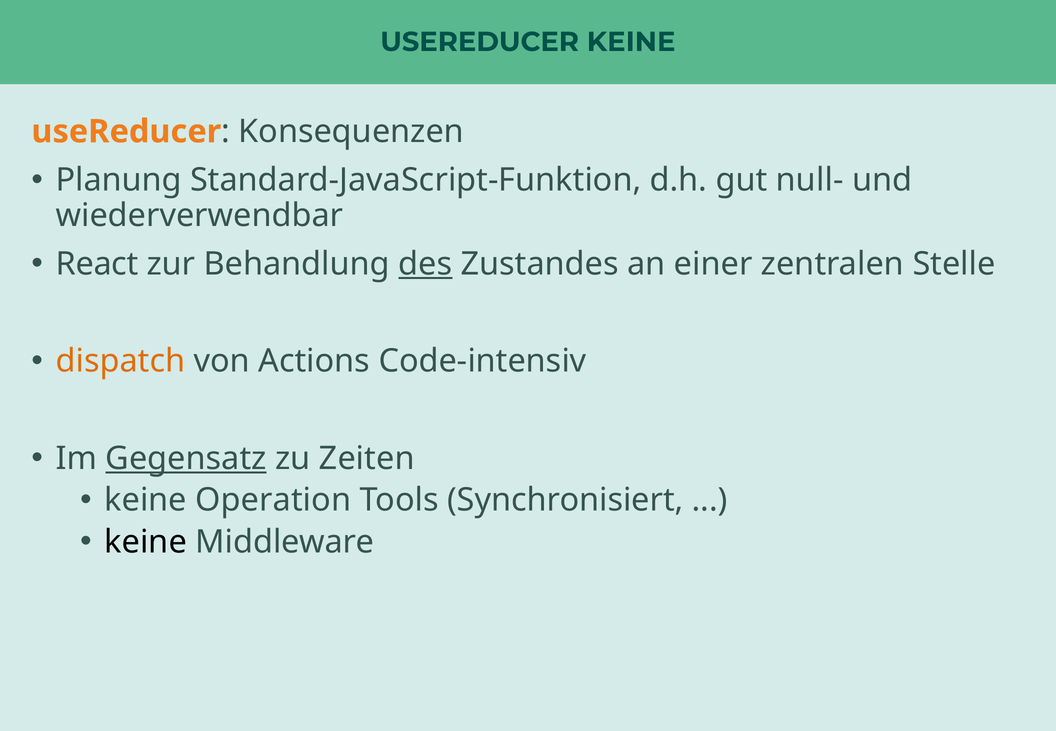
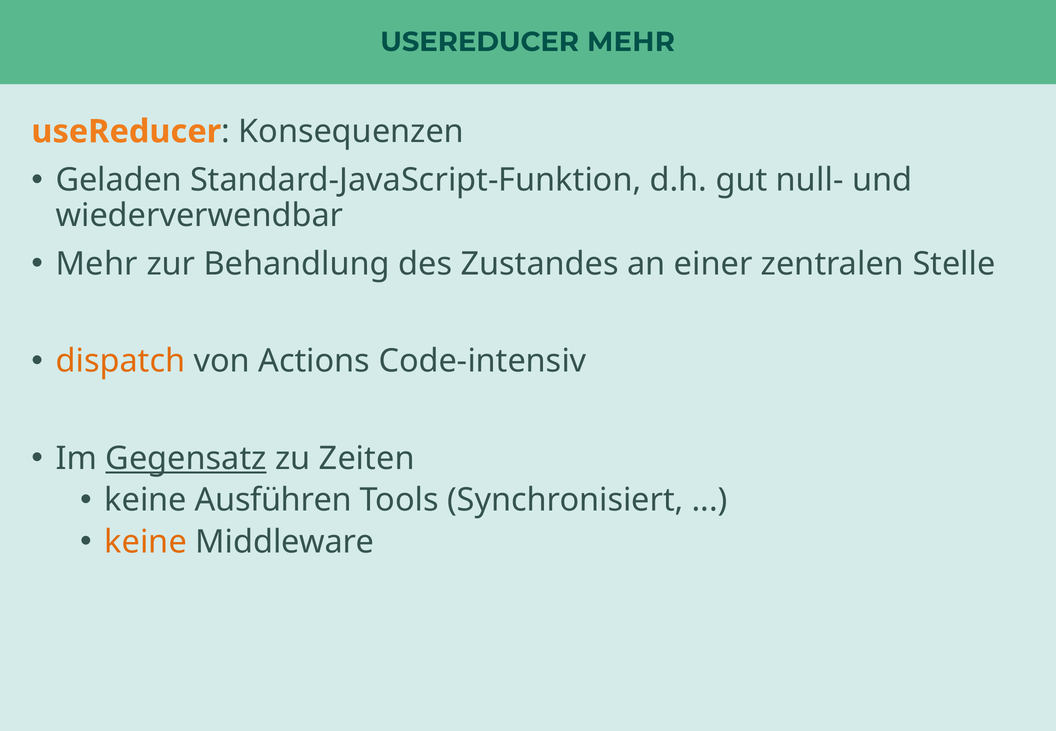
USEREDUCER KEINE: KEINE -> MEHR
Planung: Planung -> Geladen
React at (97, 264): React -> Mehr
des underline: present -> none
Operation: Operation -> Ausführen
keine at (146, 542) colour: black -> orange
